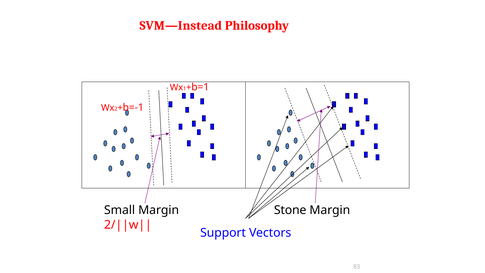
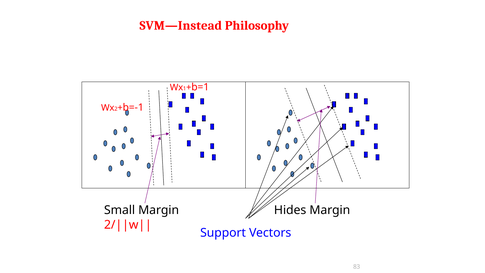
Stone: Stone -> Hides
